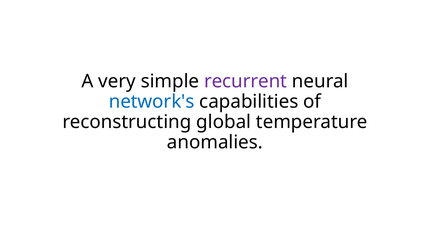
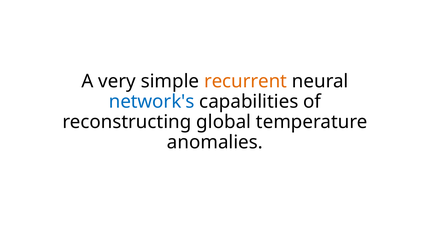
recurrent colour: purple -> orange
